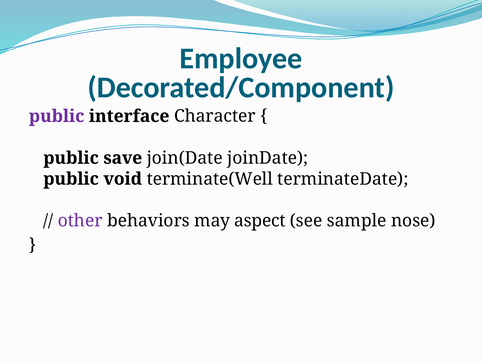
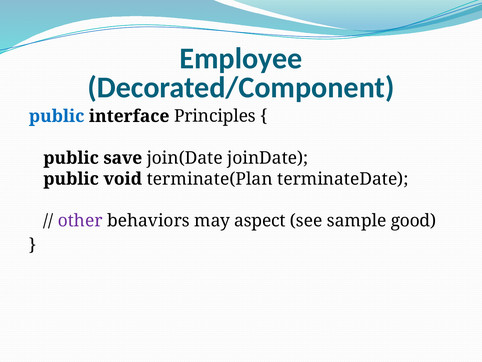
public at (57, 116) colour: purple -> blue
Character: Character -> Principles
terminate(Well: terminate(Well -> terminate(Plan
nose: nose -> good
